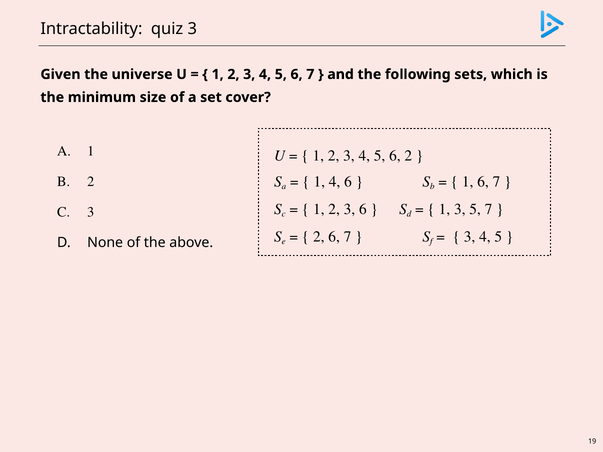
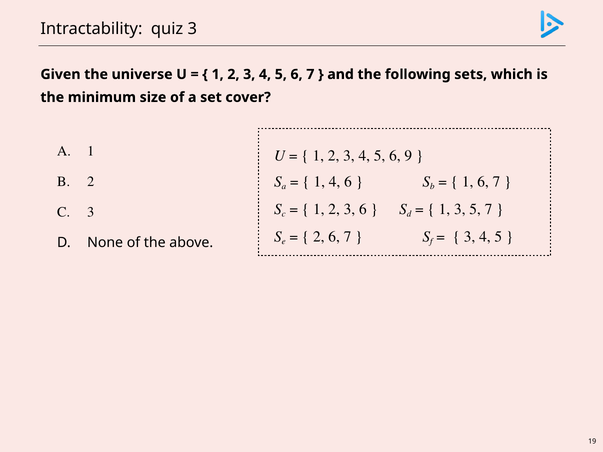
6 2: 2 -> 9
